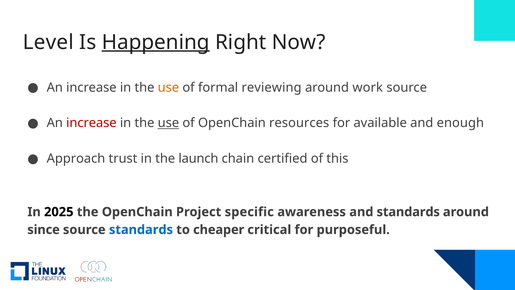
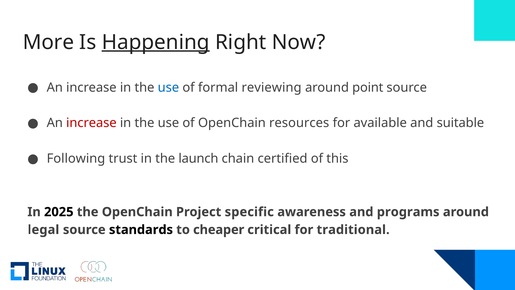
Level: Level -> More
use at (168, 87) colour: orange -> blue
work: work -> point
use at (168, 123) underline: present -> none
enough: enough -> suitable
Approach: Approach -> Following
and standards: standards -> programs
since: since -> legal
standards at (141, 230) colour: blue -> black
purposeful: purposeful -> traditional
